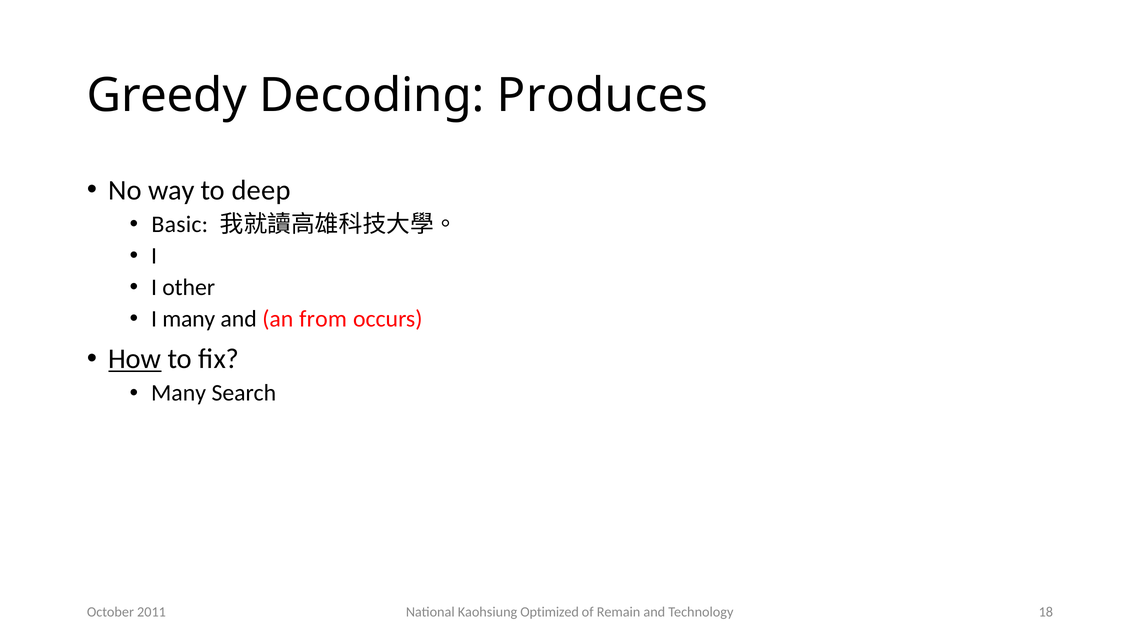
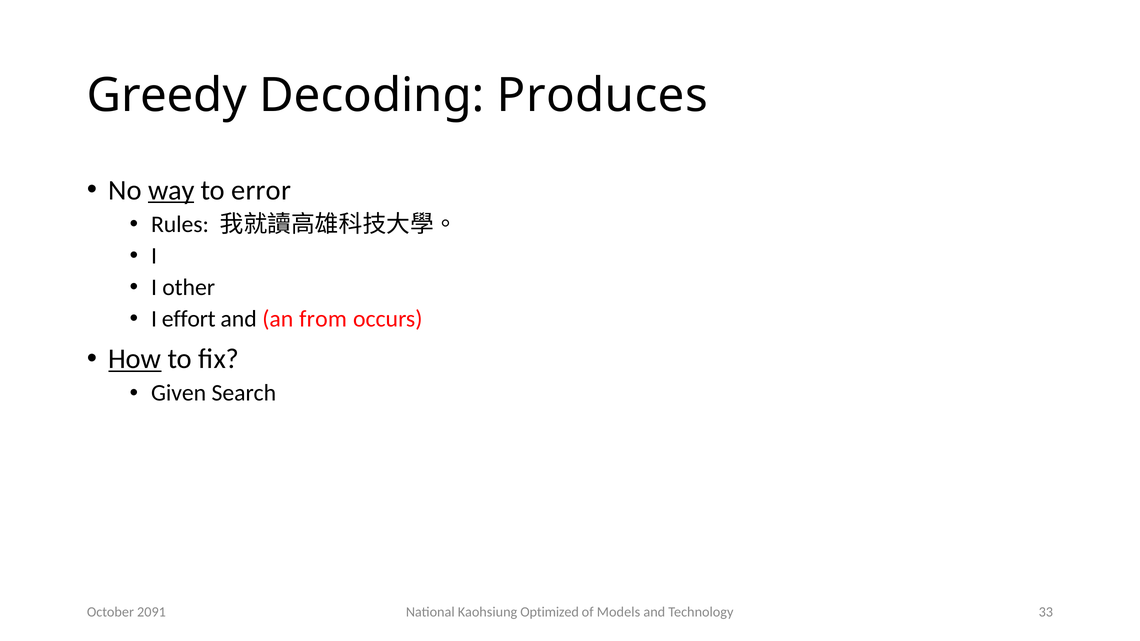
way underline: none -> present
deep: deep -> error
Basic: Basic -> Rules
I many: many -> effort
Many at (179, 393): Many -> Given
Remain: Remain -> Models
18: 18 -> 33
2011: 2011 -> 2091
